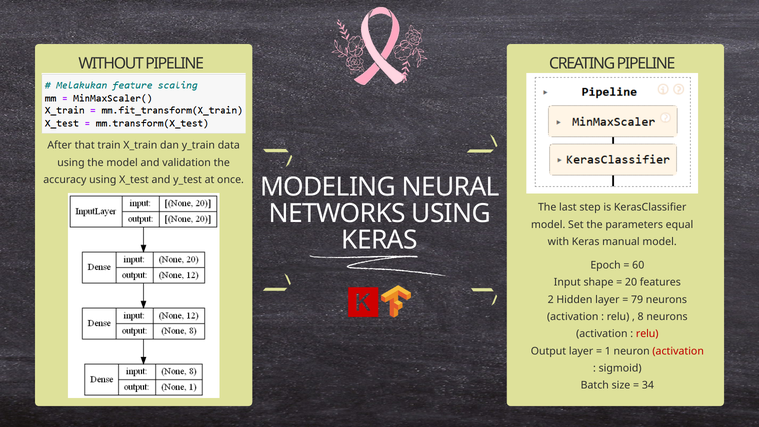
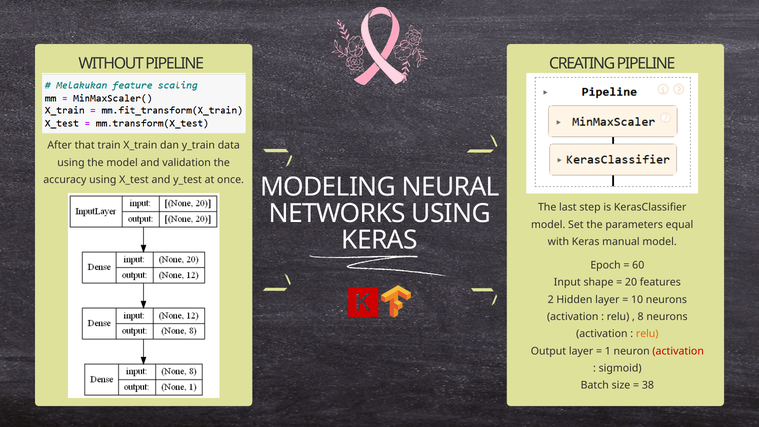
79: 79 -> 10
relu at (647, 334) colour: red -> orange
34: 34 -> 38
